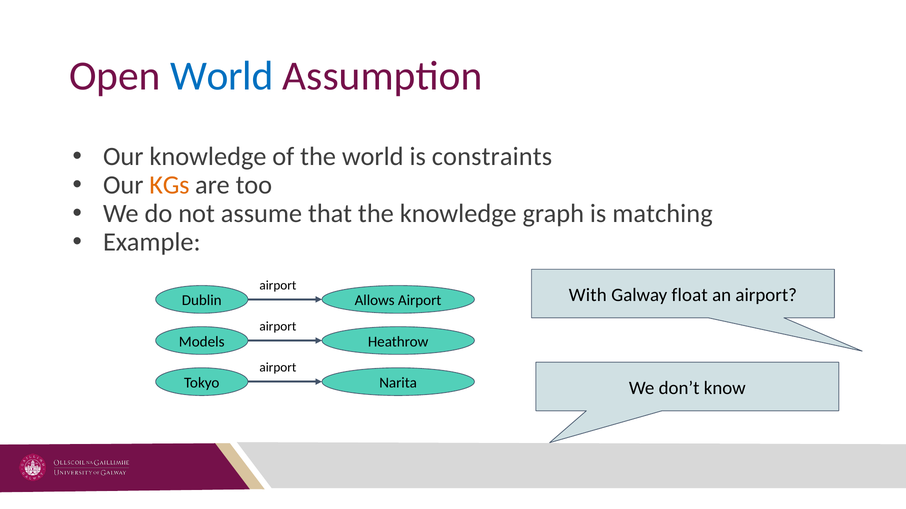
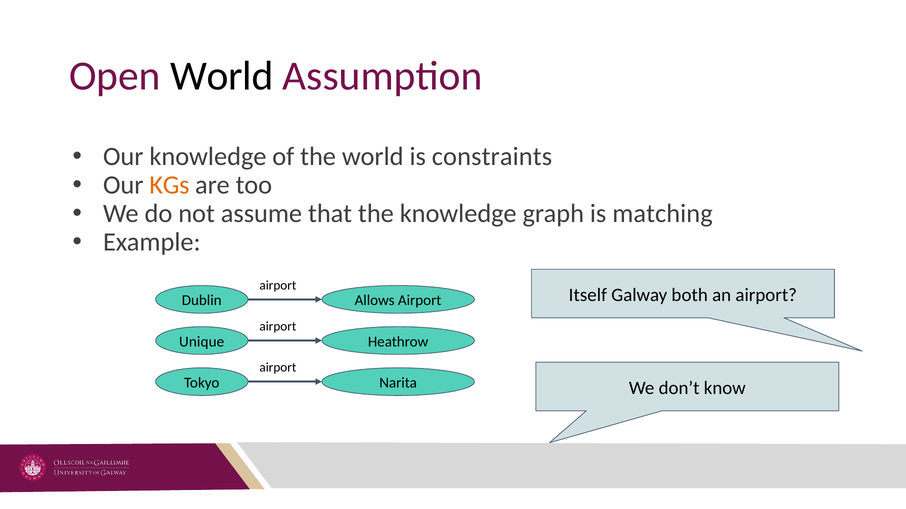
World at (222, 76) colour: blue -> black
With: With -> Itself
float: float -> both
Models: Models -> Unique
